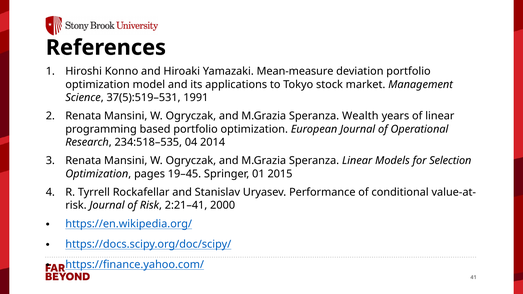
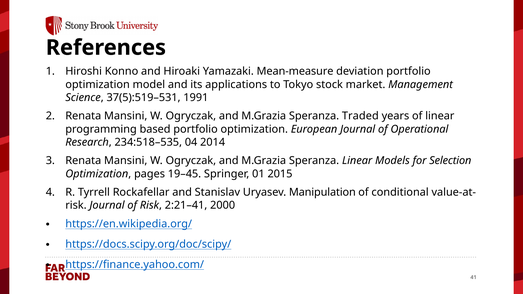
Wealth: Wealth -> Traded
Performance: Performance -> Manipulation
